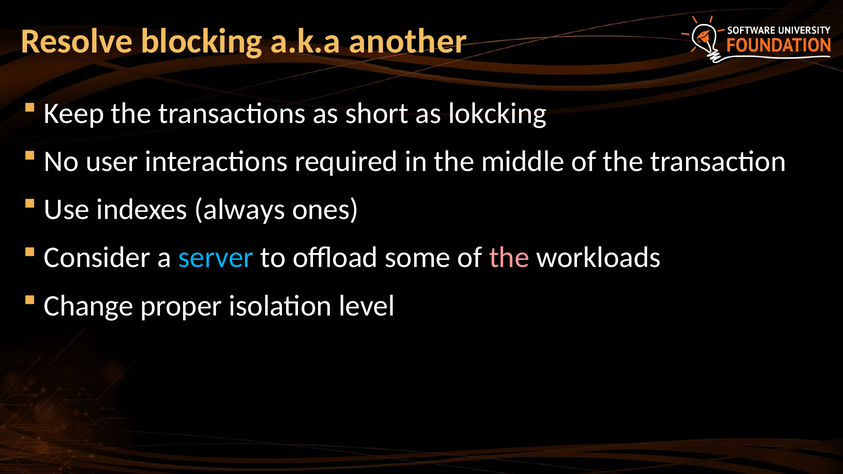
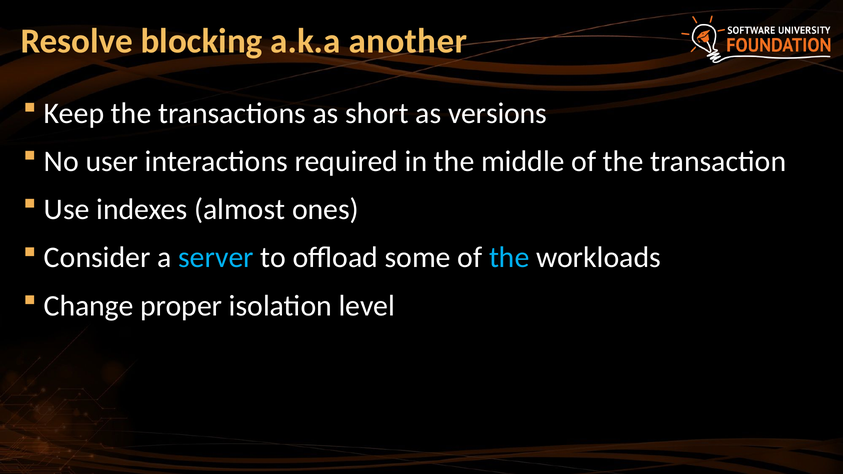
lokcking: lokcking -> versions
always: always -> almost
the at (509, 258) colour: pink -> light blue
